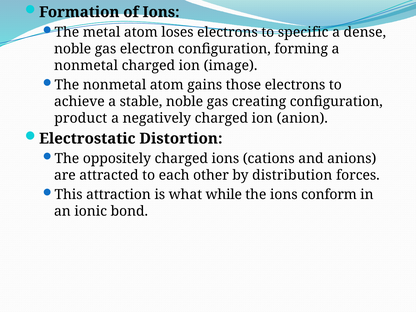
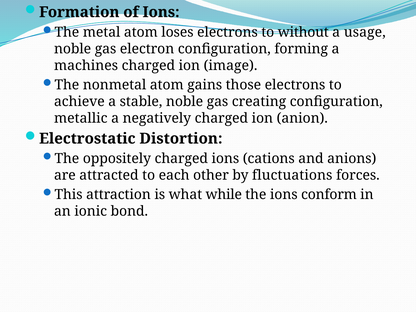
specific: specific -> without
dense: dense -> usage
nonmetal at (86, 65): nonmetal -> machines
product: product -> metallic
distribution: distribution -> fluctuations
